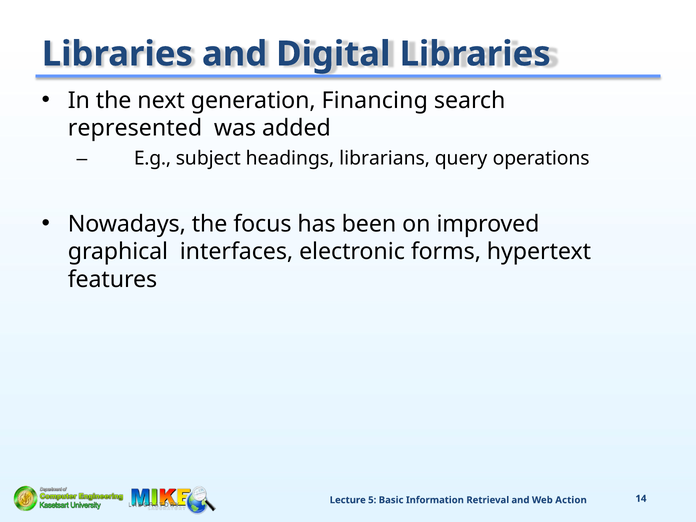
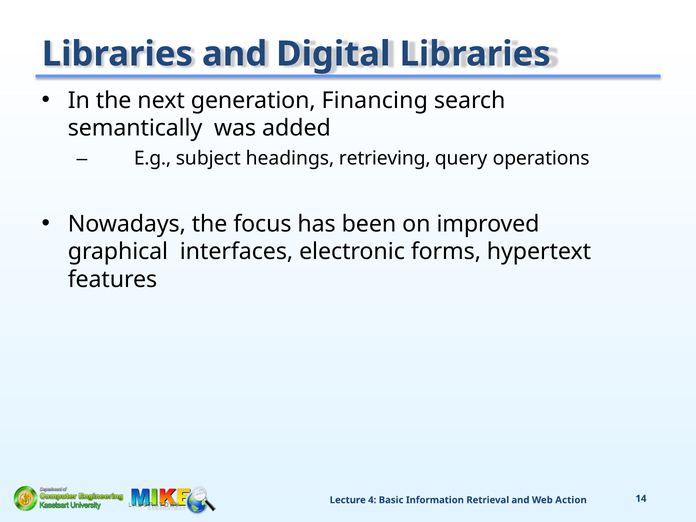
represented: represented -> semantically
librarians: librarians -> retrieving
5: 5 -> 4
